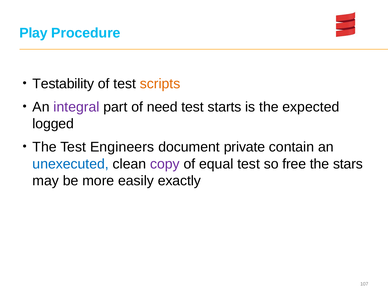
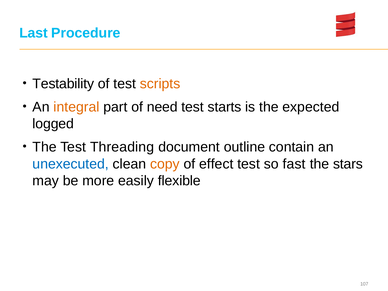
Play: Play -> Last
integral colour: purple -> orange
Engineers: Engineers -> Threading
private: private -> outline
copy colour: purple -> orange
equal: equal -> effect
free: free -> fast
exactly: exactly -> flexible
